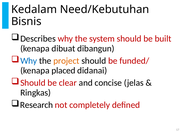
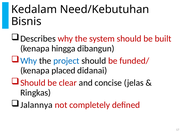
dibuat: dibuat -> hingga
project colour: orange -> blue
Research: Research -> Jalannya
